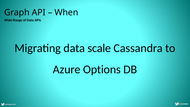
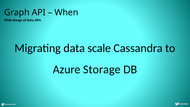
Options: Options -> Storage
